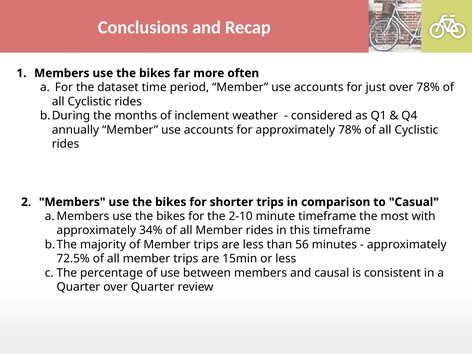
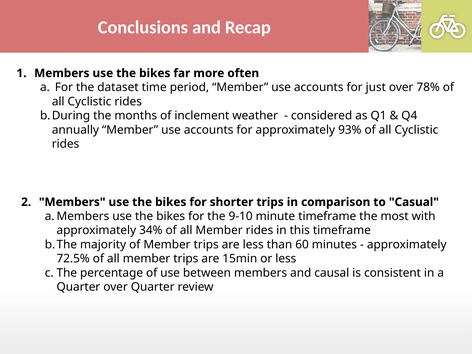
approximately 78%: 78% -> 93%
2-10: 2-10 -> 9-10
56: 56 -> 60
